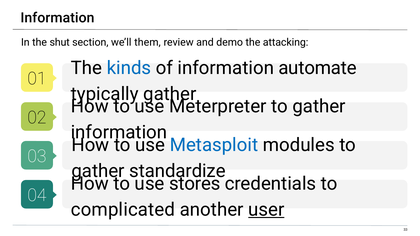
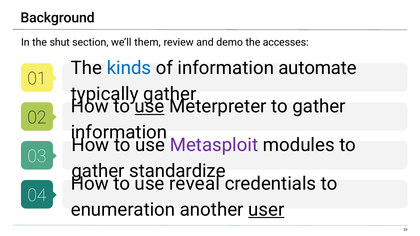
Information at (57, 18): Information -> Background
attacking: attacking -> accesses
use at (150, 107) underline: none -> present
Metasploit colour: blue -> purple
stores: stores -> reveal
complicated: complicated -> enumeration
